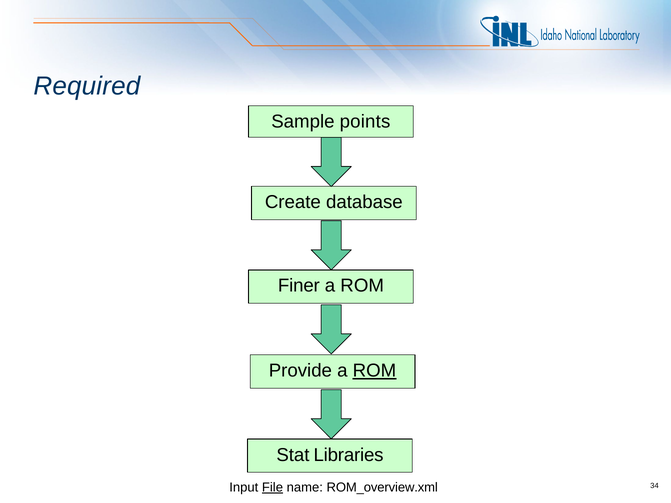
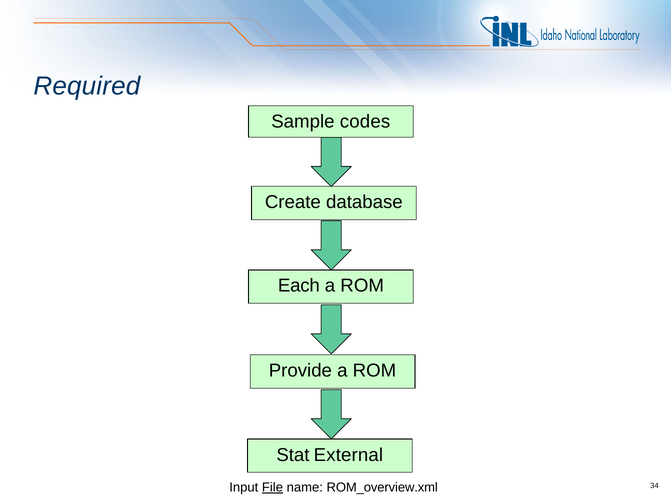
points: points -> codes
Finer: Finer -> Each
ROM at (374, 371) underline: present -> none
Libraries: Libraries -> External
